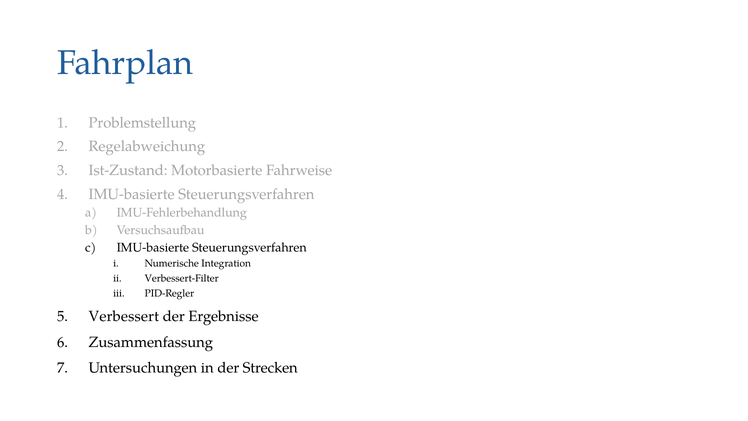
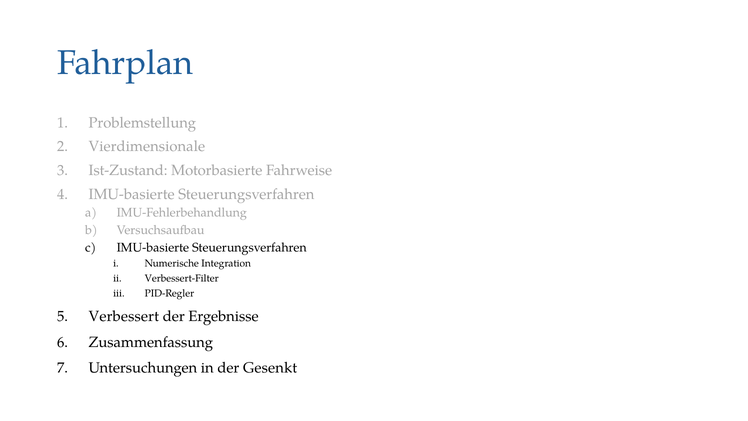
Regelabweichung: Regelabweichung -> Vierdimensionale
Strecken: Strecken -> Gesenkt
